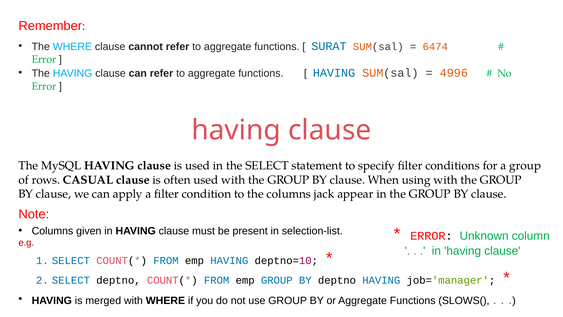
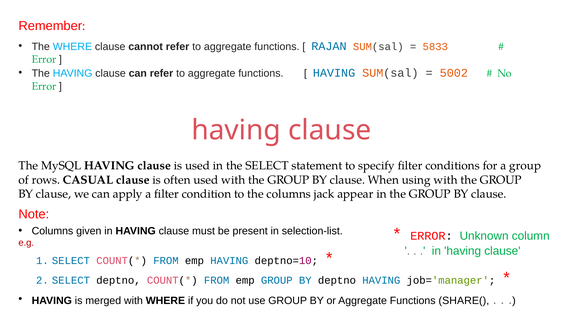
SURAT: SURAT -> RAJAN
6474: 6474 -> 5833
4996: 4996 -> 5002
SLOWS(: SLOWS( -> SHARE(
